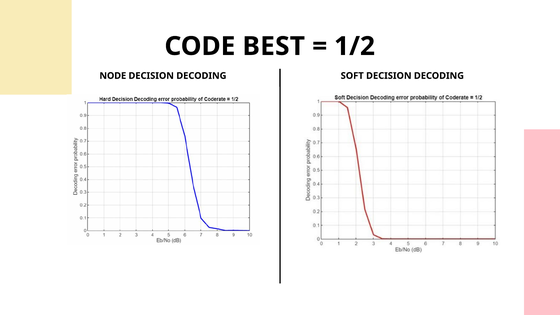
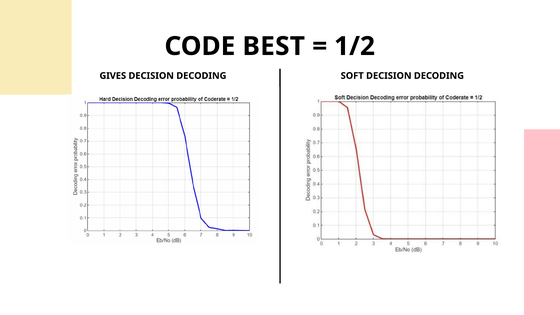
NODE: NODE -> GIVES
